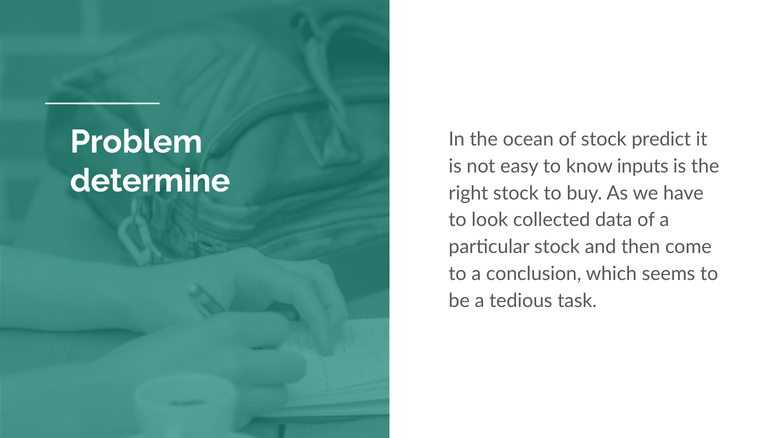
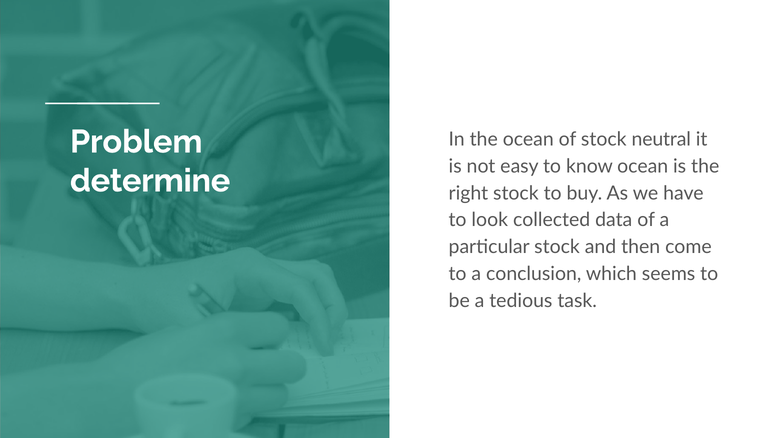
predict: predict -> neutral
know inputs: inputs -> ocean
